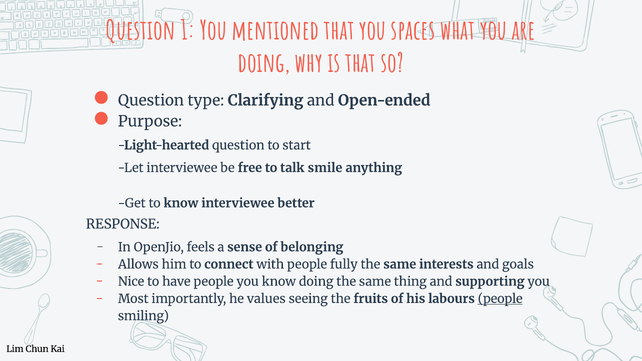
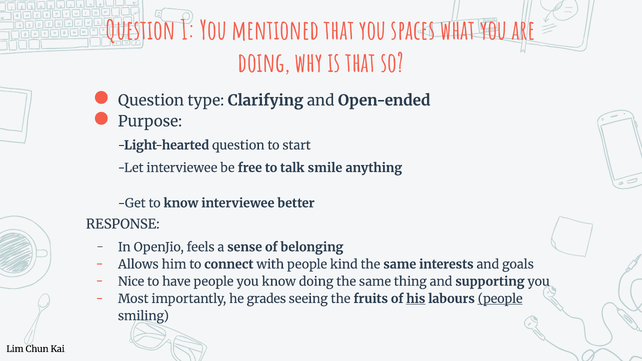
fully: fully -> kind
values: values -> grades
his underline: none -> present
